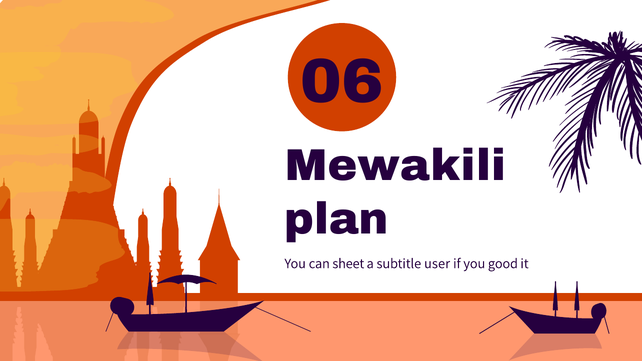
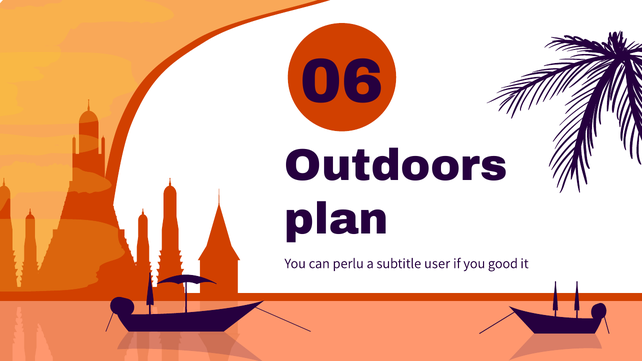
Mewakili: Mewakili -> Outdoors
sheet: sheet -> perlu
